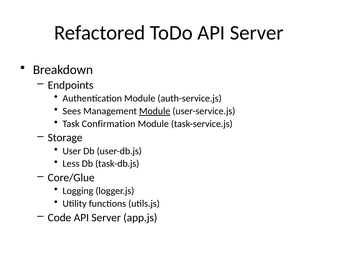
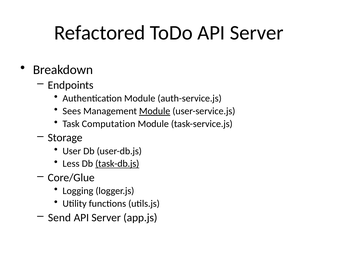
Confirmation: Confirmation -> Computation
task-db.js underline: none -> present
Code: Code -> Send
